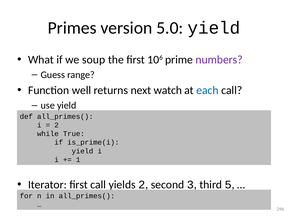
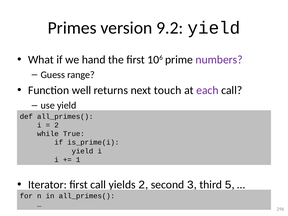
5.0: 5.0 -> 9.2
soup: soup -> hand
watch: watch -> touch
each colour: blue -> purple
